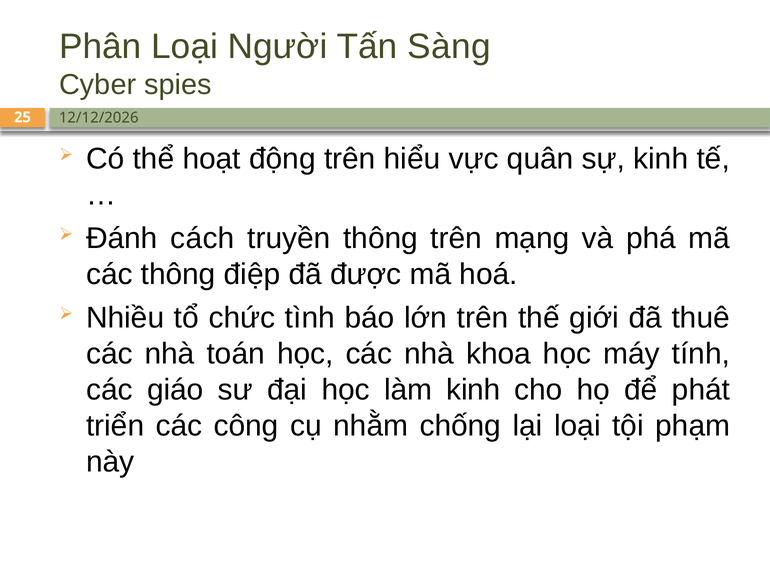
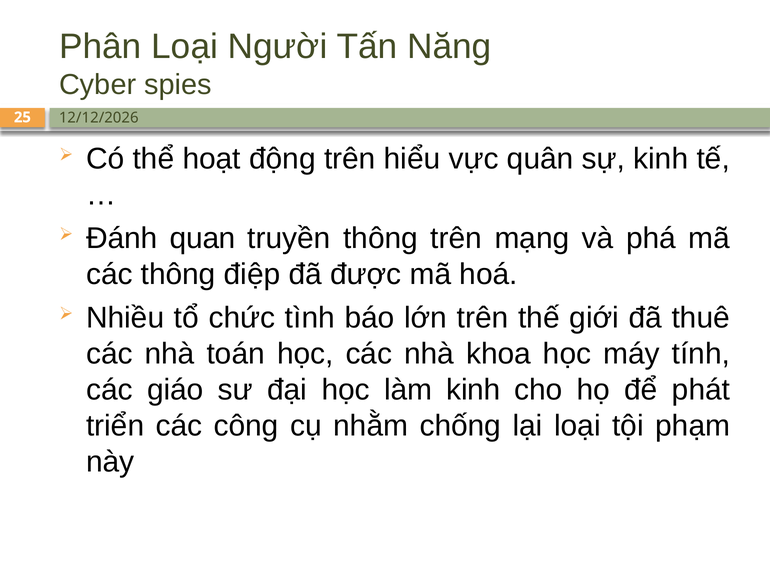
Sàng: Sàng -> Năng
cách: cách -> quan
